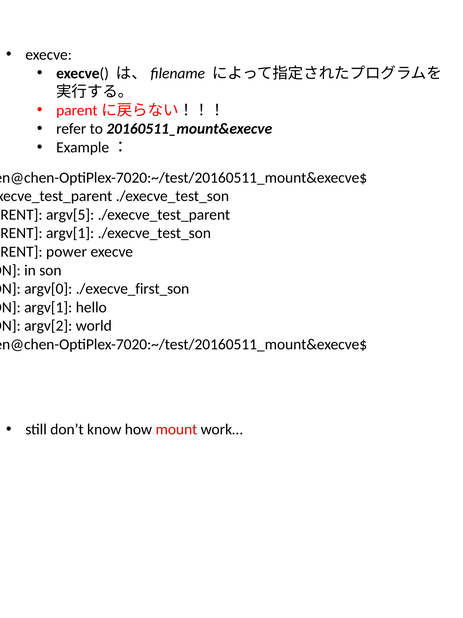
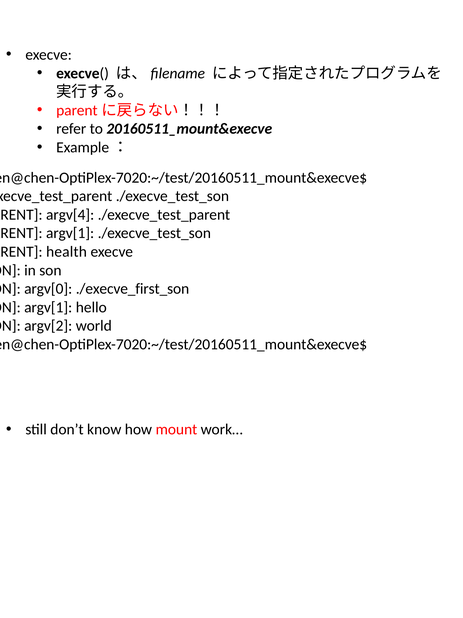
argv[5: argv[5 -> argv[4
power: power -> health
